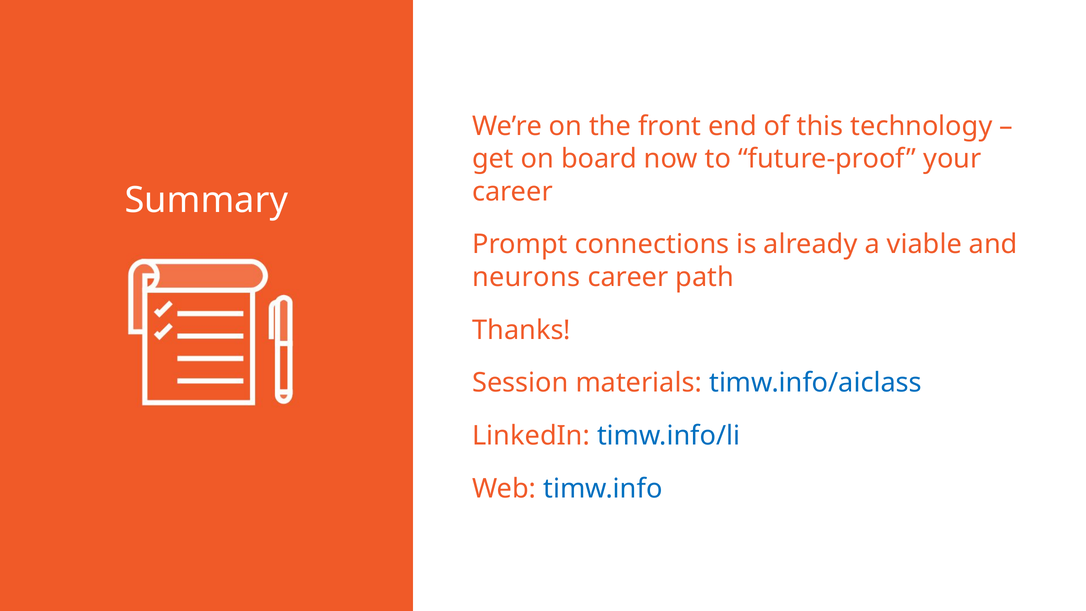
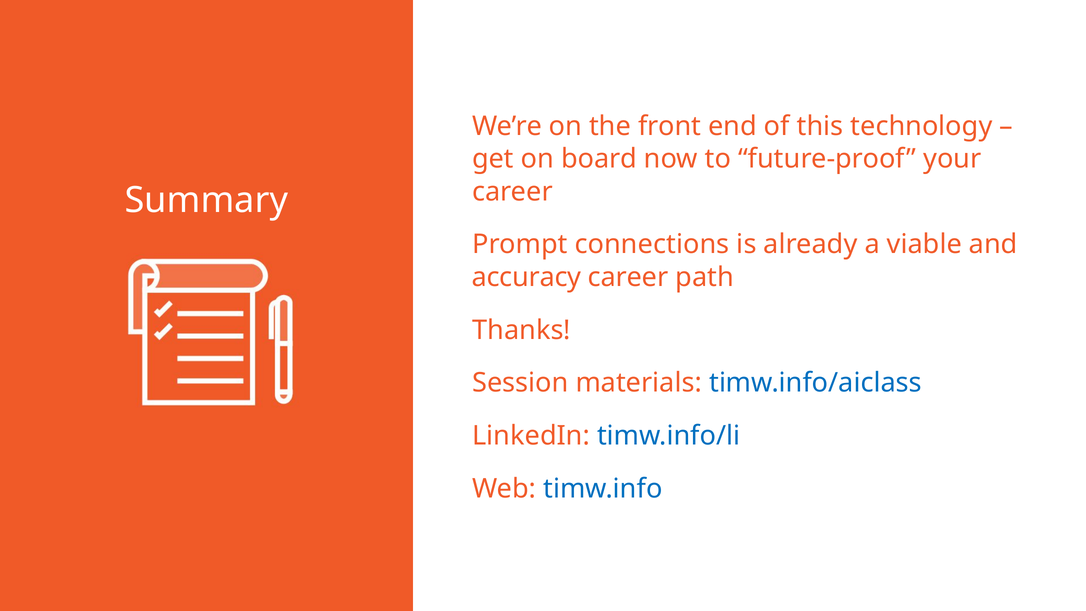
neurons: neurons -> accuracy
